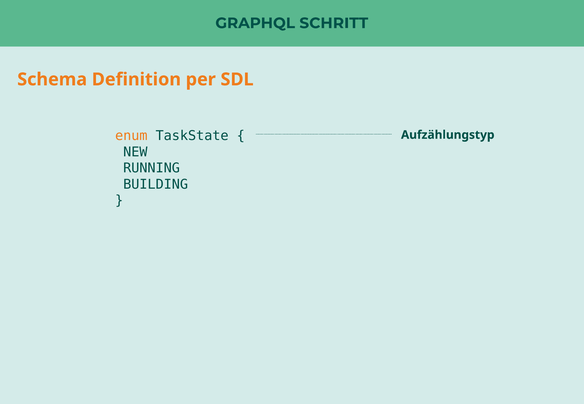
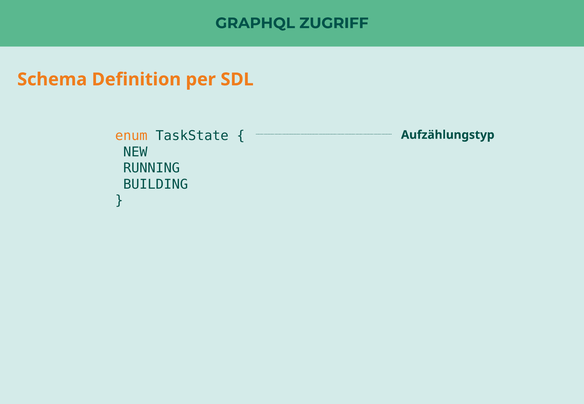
SCHRITT: SCHRITT -> ZUGRIFF
